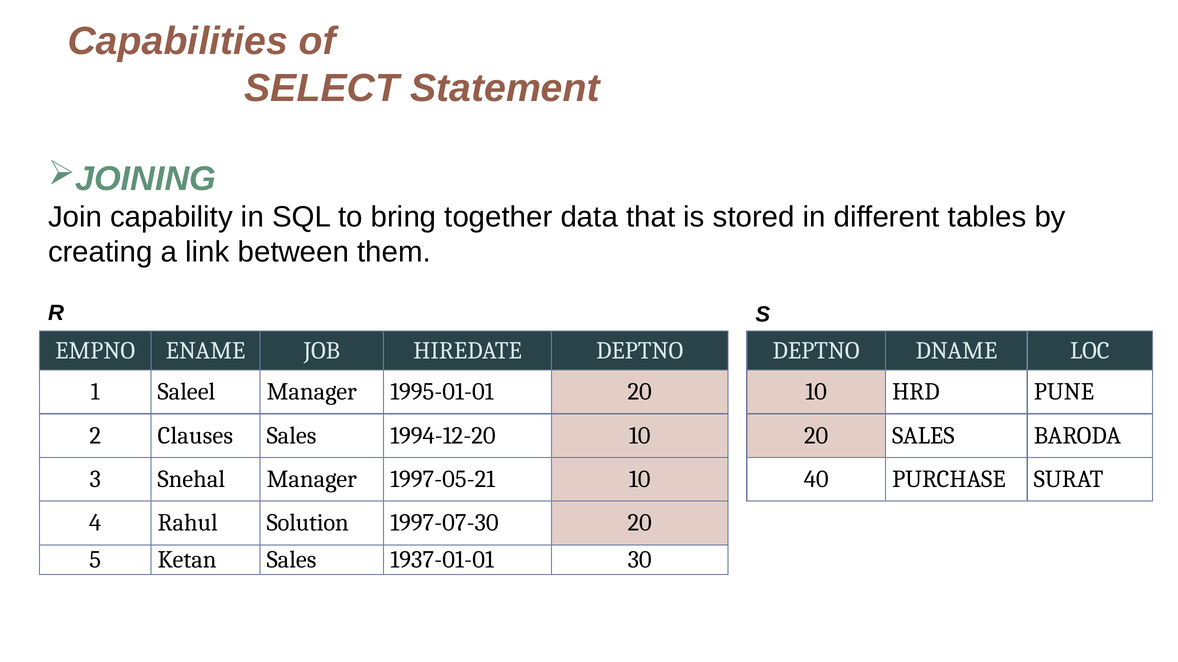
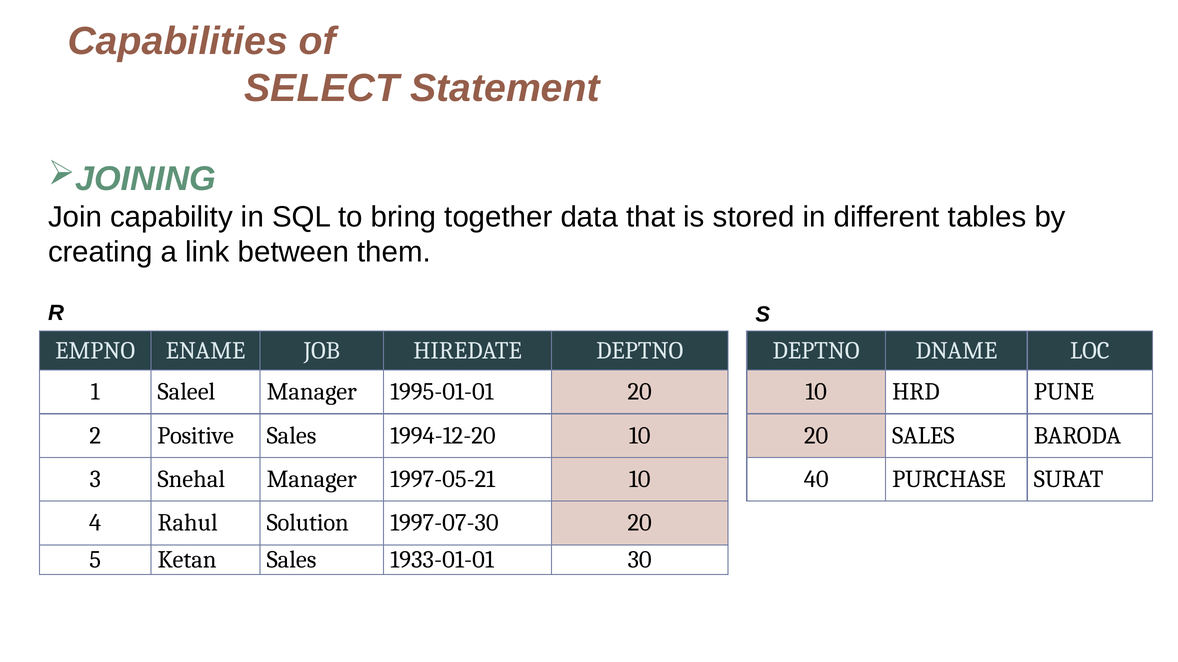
Clauses: Clauses -> Positive
1937-01-01: 1937-01-01 -> 1933-01-01
